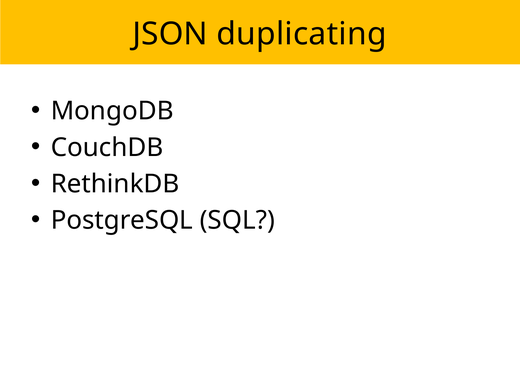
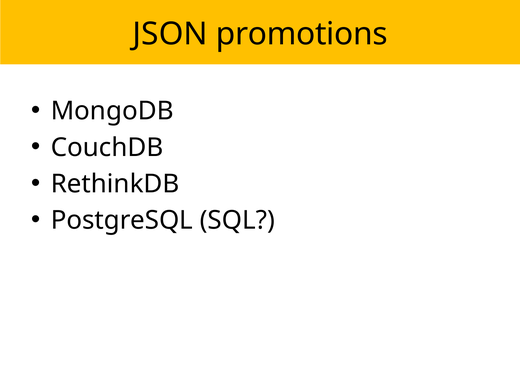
duplicating: duplicating -> promotions
